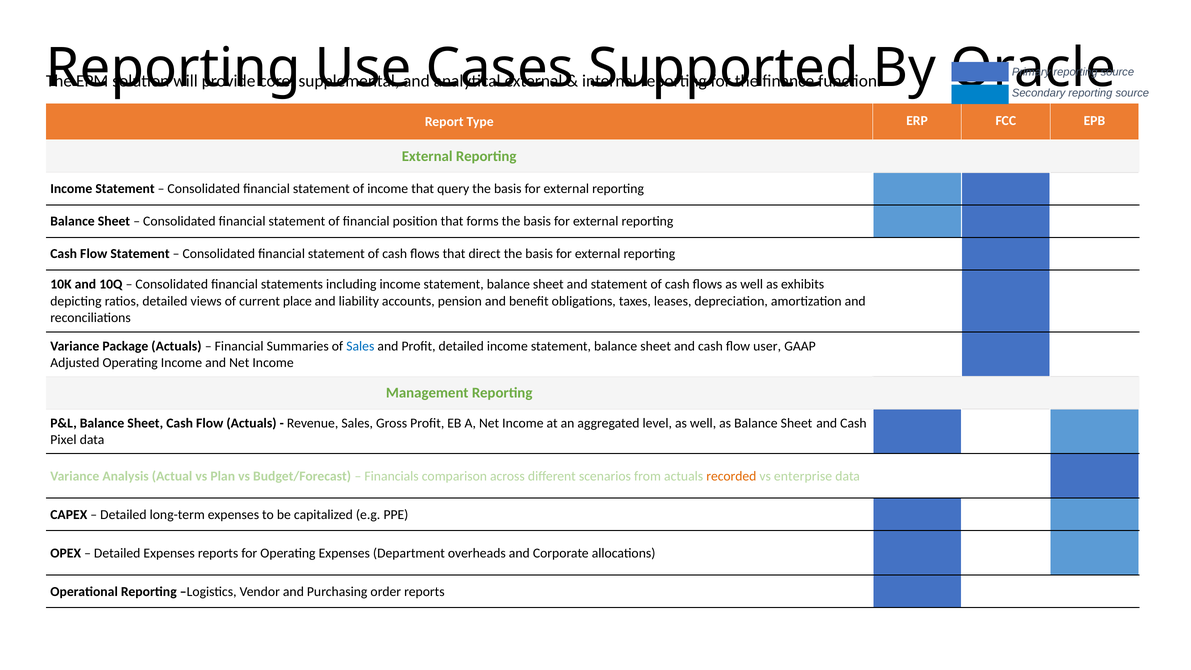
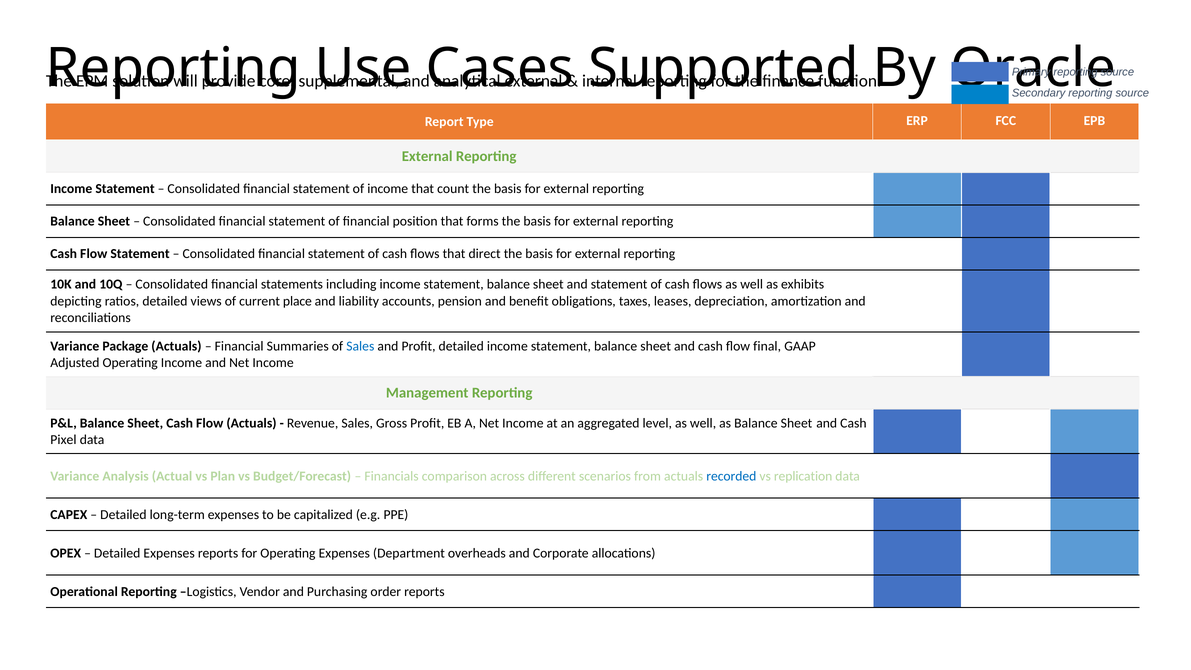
query: query -> count
user: user -> final
recorded colour: orange -> blue
enterprise: enterprise -> replication
